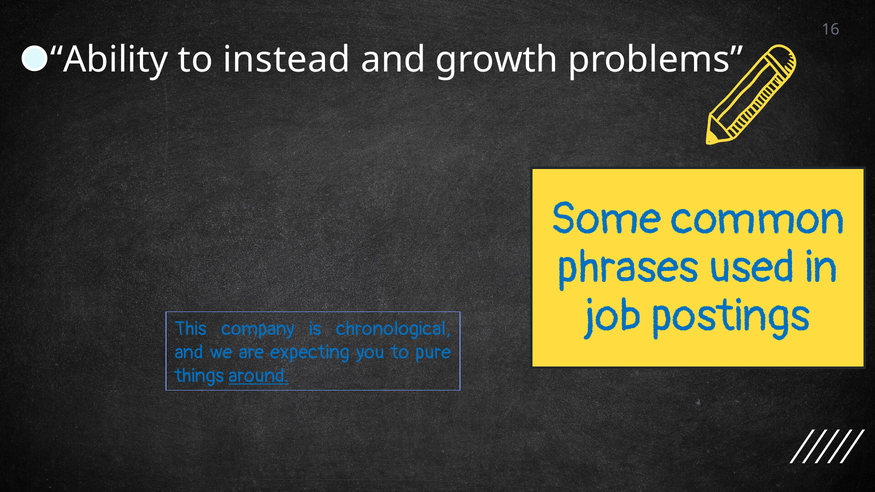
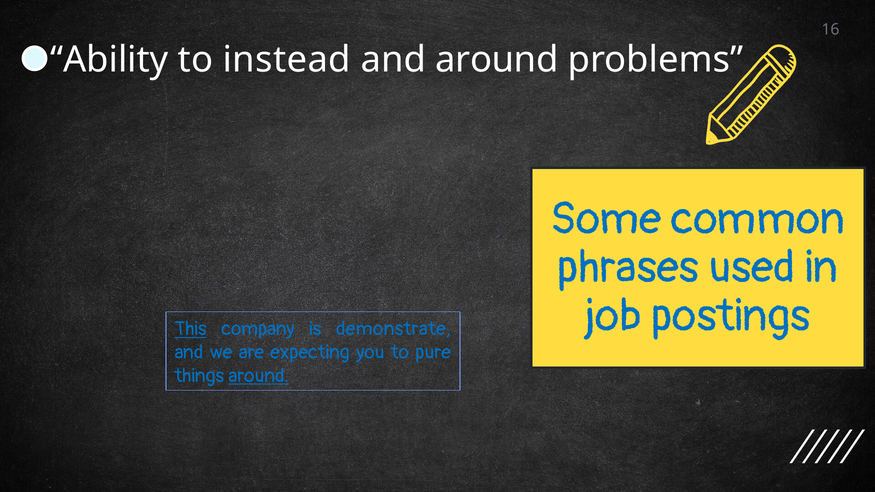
and growth: growth -> around
This underline: none -> present
chronological: chronological -> demonstrate
